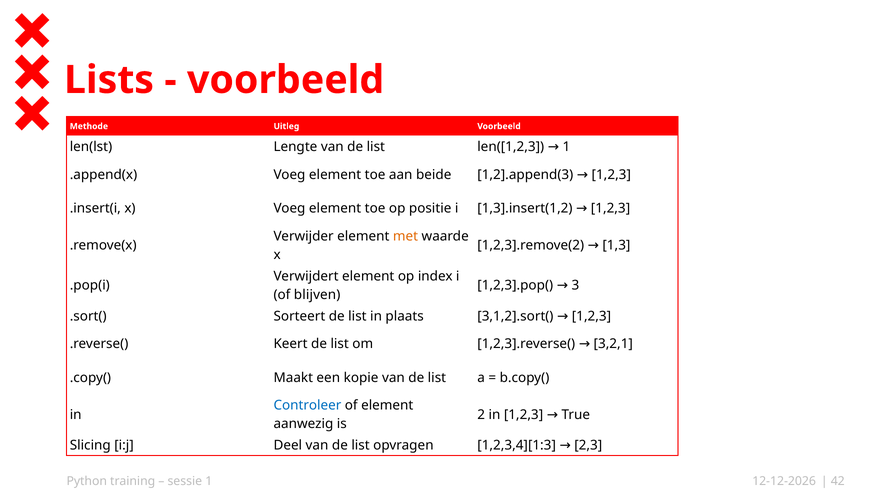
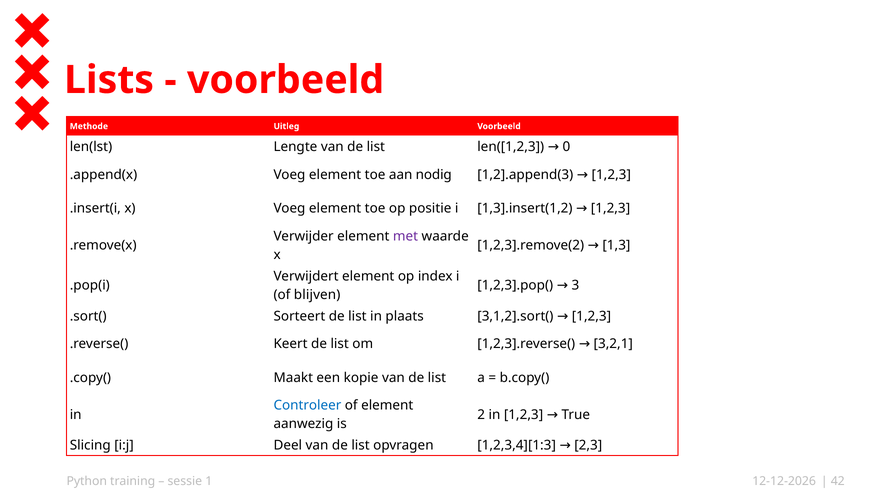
len([1,2,3 1: 1 -> 0
beide: beide -> nodig
met colour: orange -> purple
